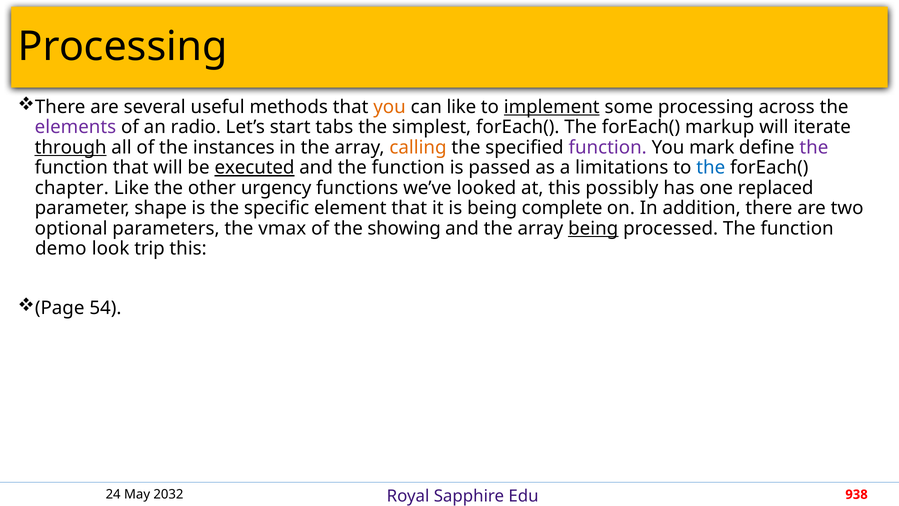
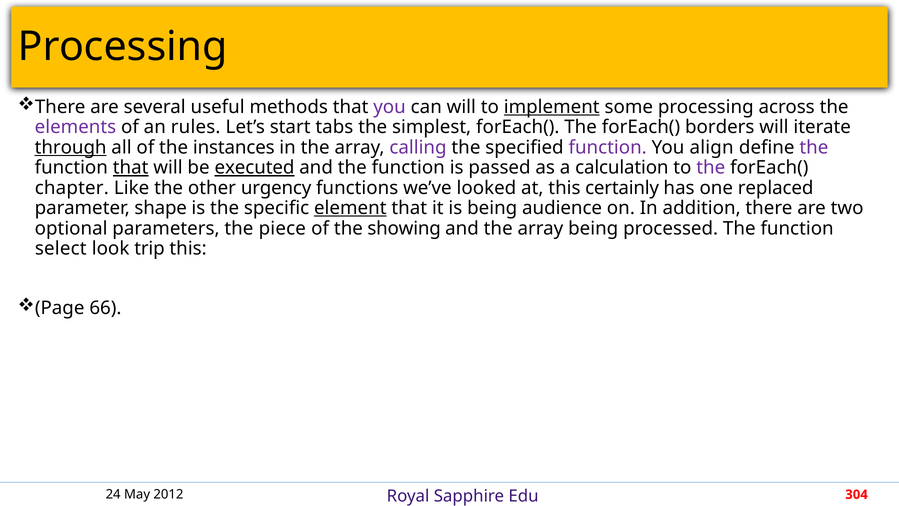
you at (390, 107) colour: orange -> purple
can like: like -> will
radio: radio -> rules
markup: markup -> borders
calling colour: orange -> purple
mark: mark -> align
that at (131, 168) underline: none -> present
limitations: limitations -> calculation
the at (711, 168) colour: blue -> purple
possibly: possibly -> certainly
element underline: none -> present
complete: complete -> audience
vmax: vmax -> piece
being at (593, 228) underline: present -> none
demo: demo -> select
54: 54 -> 66
2032: 2032 -> 2012
938: 938 -> 304
